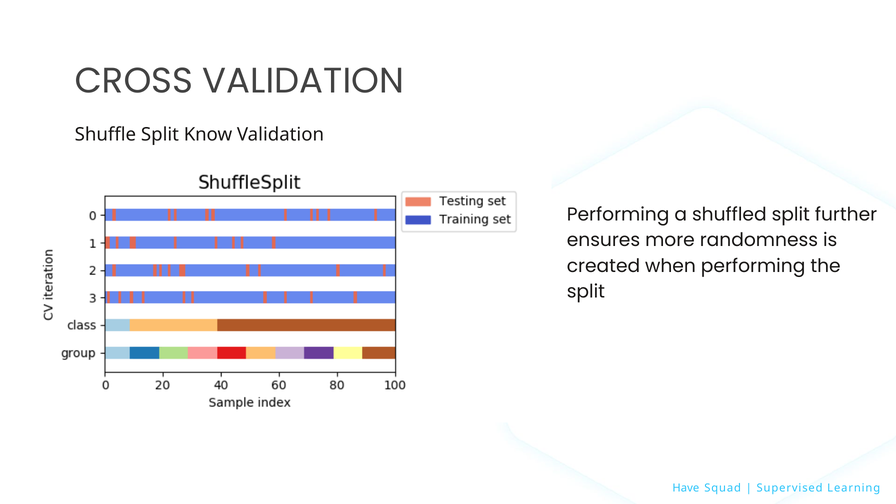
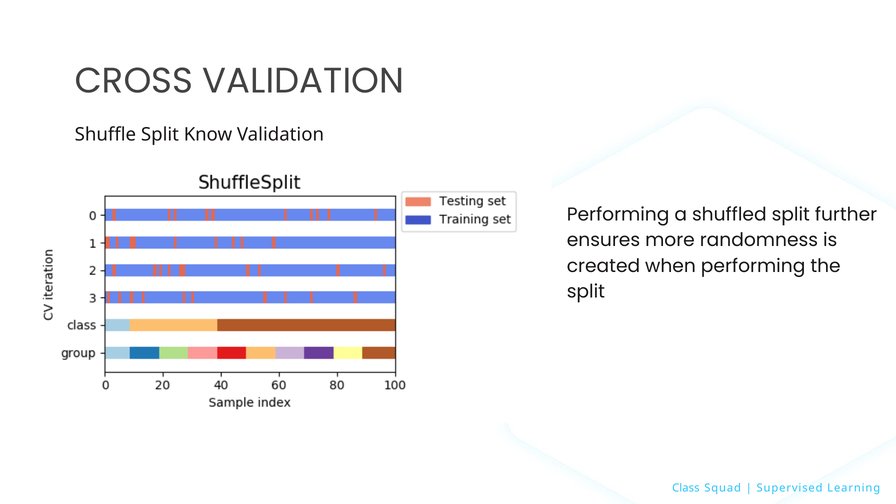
Have: Have -> Class
